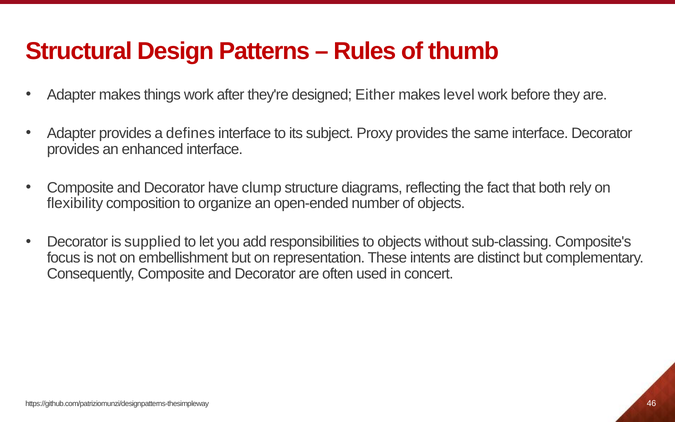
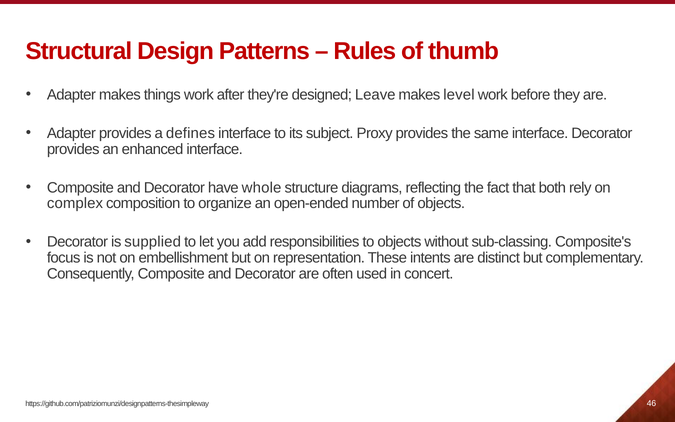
Either: Either -> Leave
clump: clump -> whole
flexibility: flexibility -> complex
